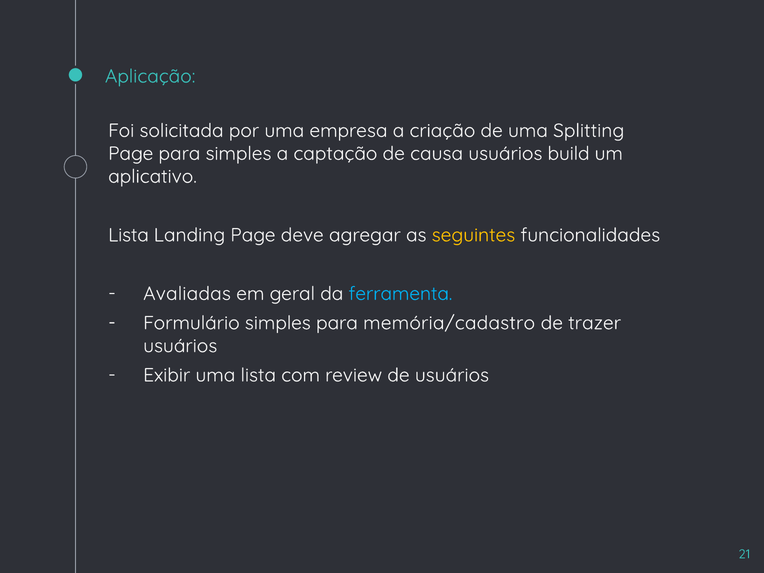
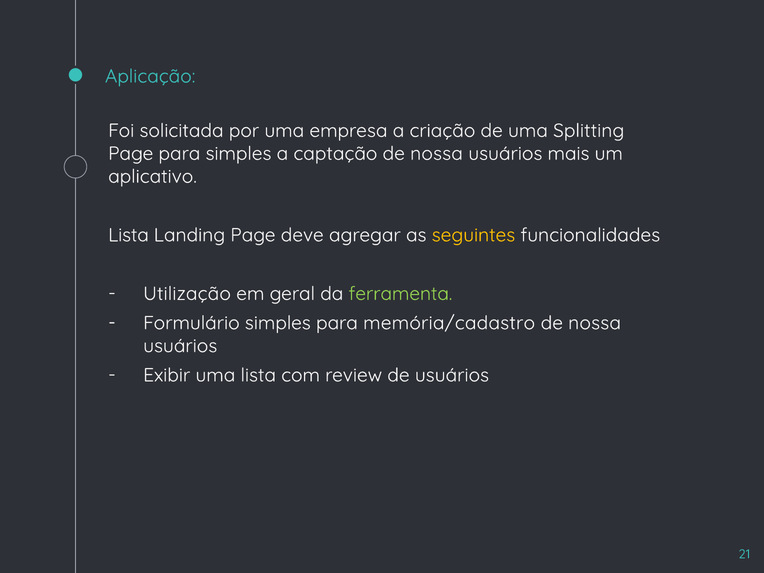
captação de causa: causa -> nossa
build: build -> mais
Avaliadas: Avaliadas -> Utilização
ferramenta colour: light blue -> light green
trazer at (595, 323): trazer -> nossa
